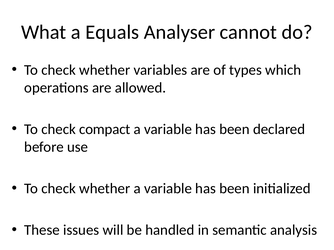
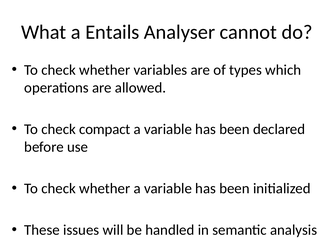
Equals: Equals -> Entails
